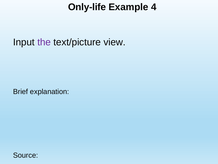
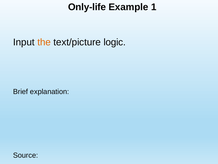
4: 4 -> 1
the colour: purple -> orange
view: view -> logic
